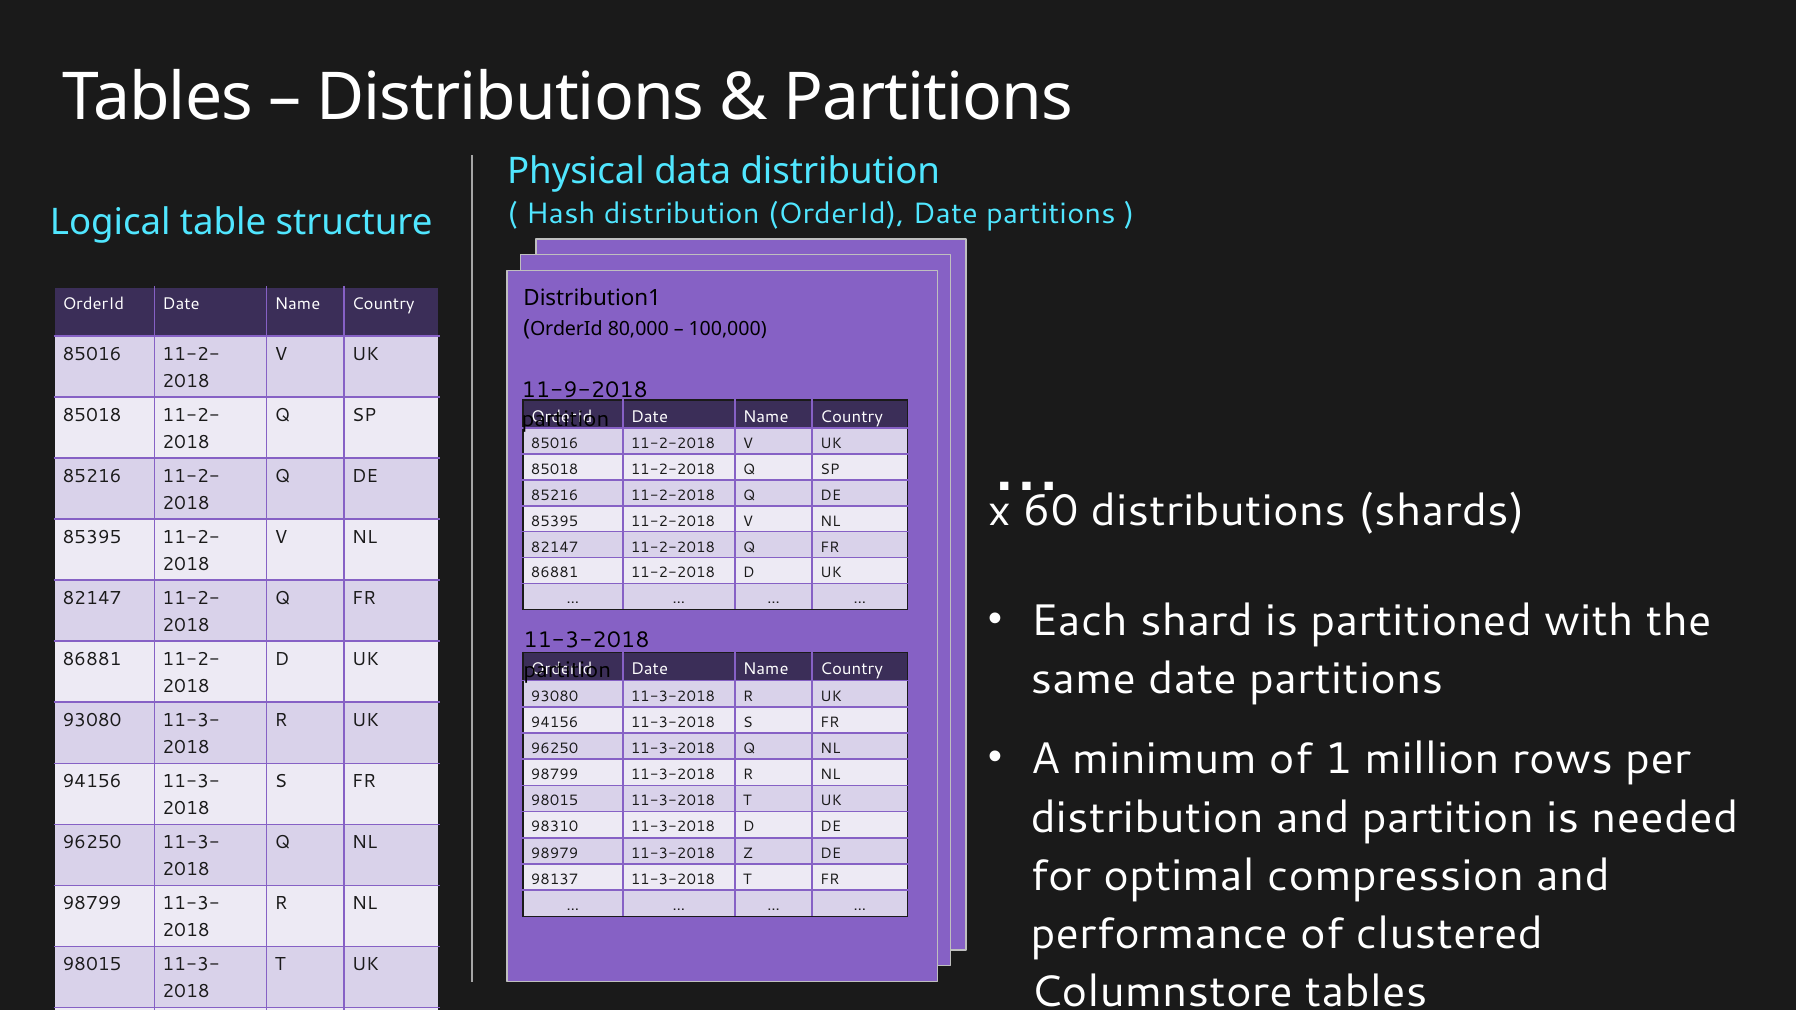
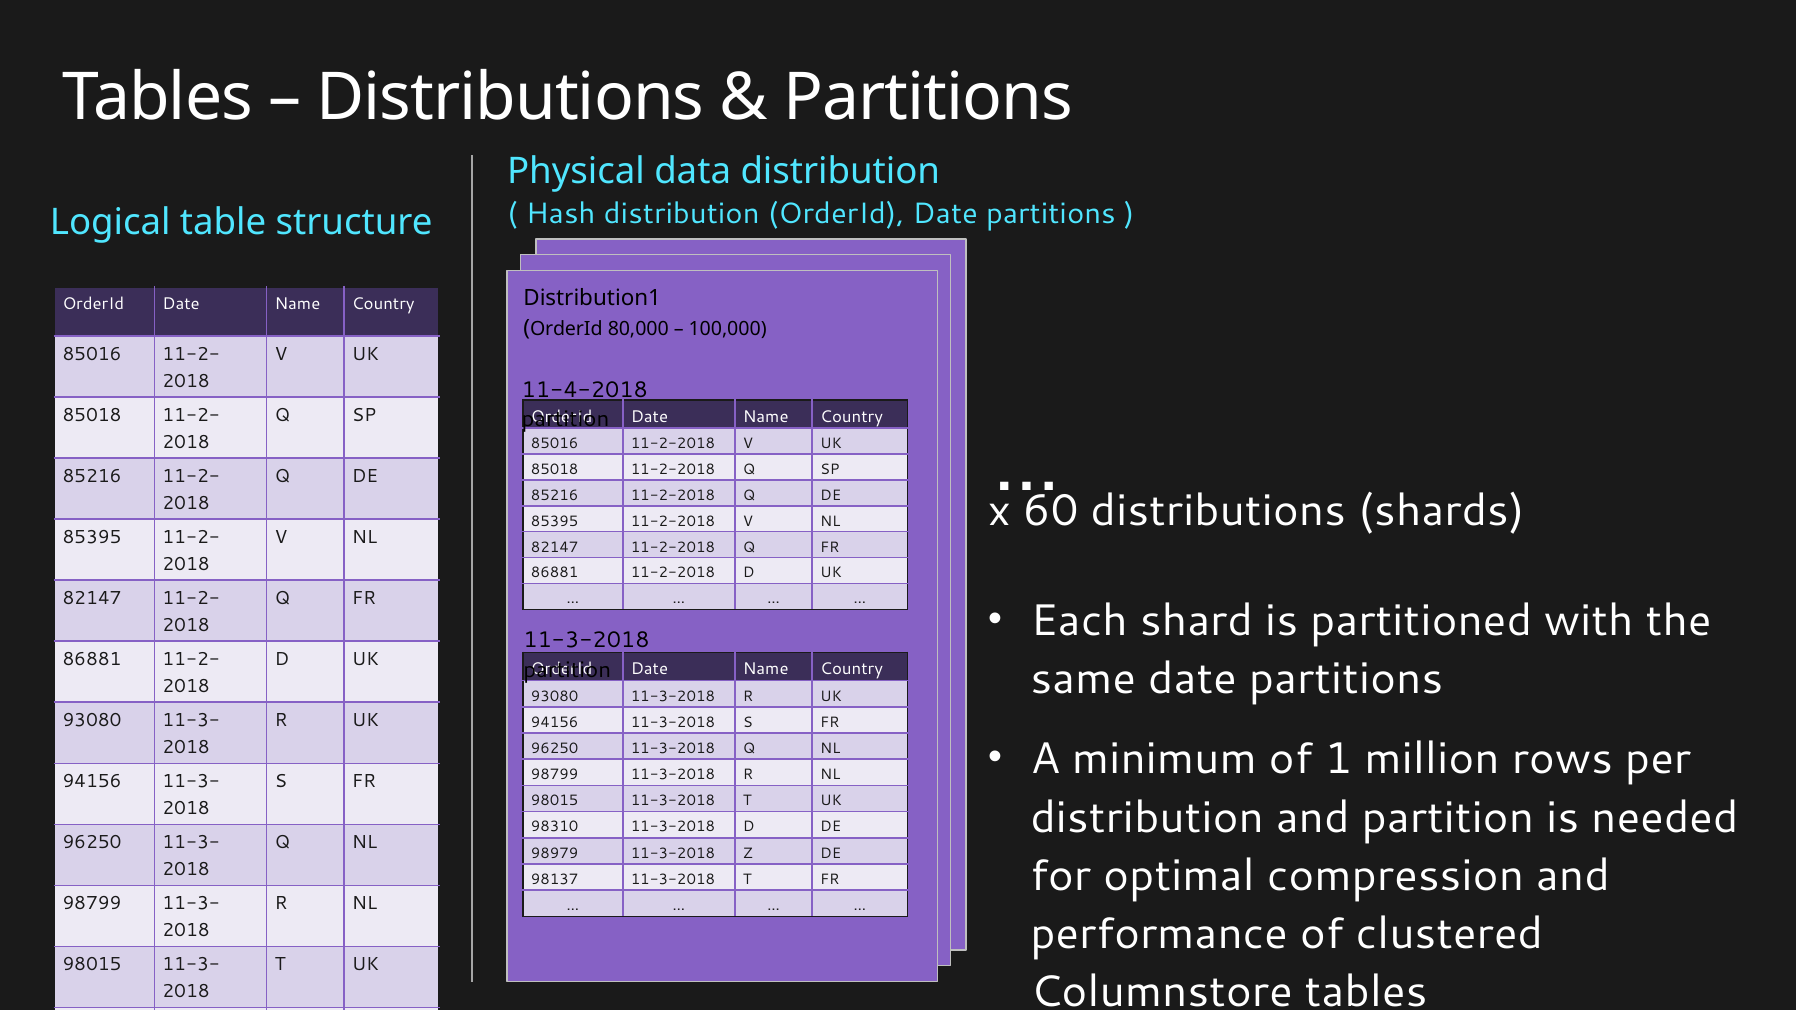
11-9-2018: 11-9-2018 -> 11-4-2018
